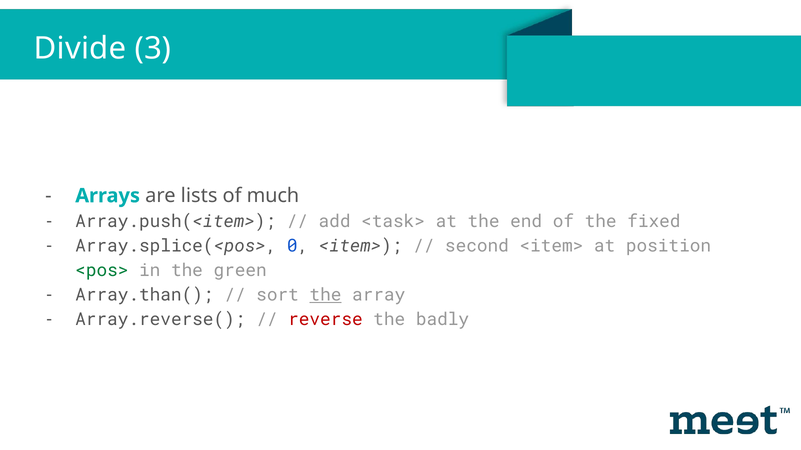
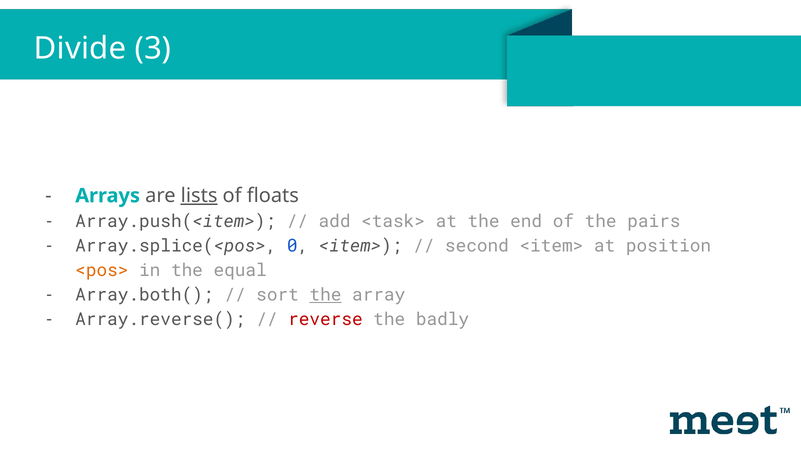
lists underline: none -> present
much: much -> floats
fixed: fixed -> pairs
<pos> colour: green -> orange
green: green -> equal
Array.than(: Array.than( -> Array.both(
